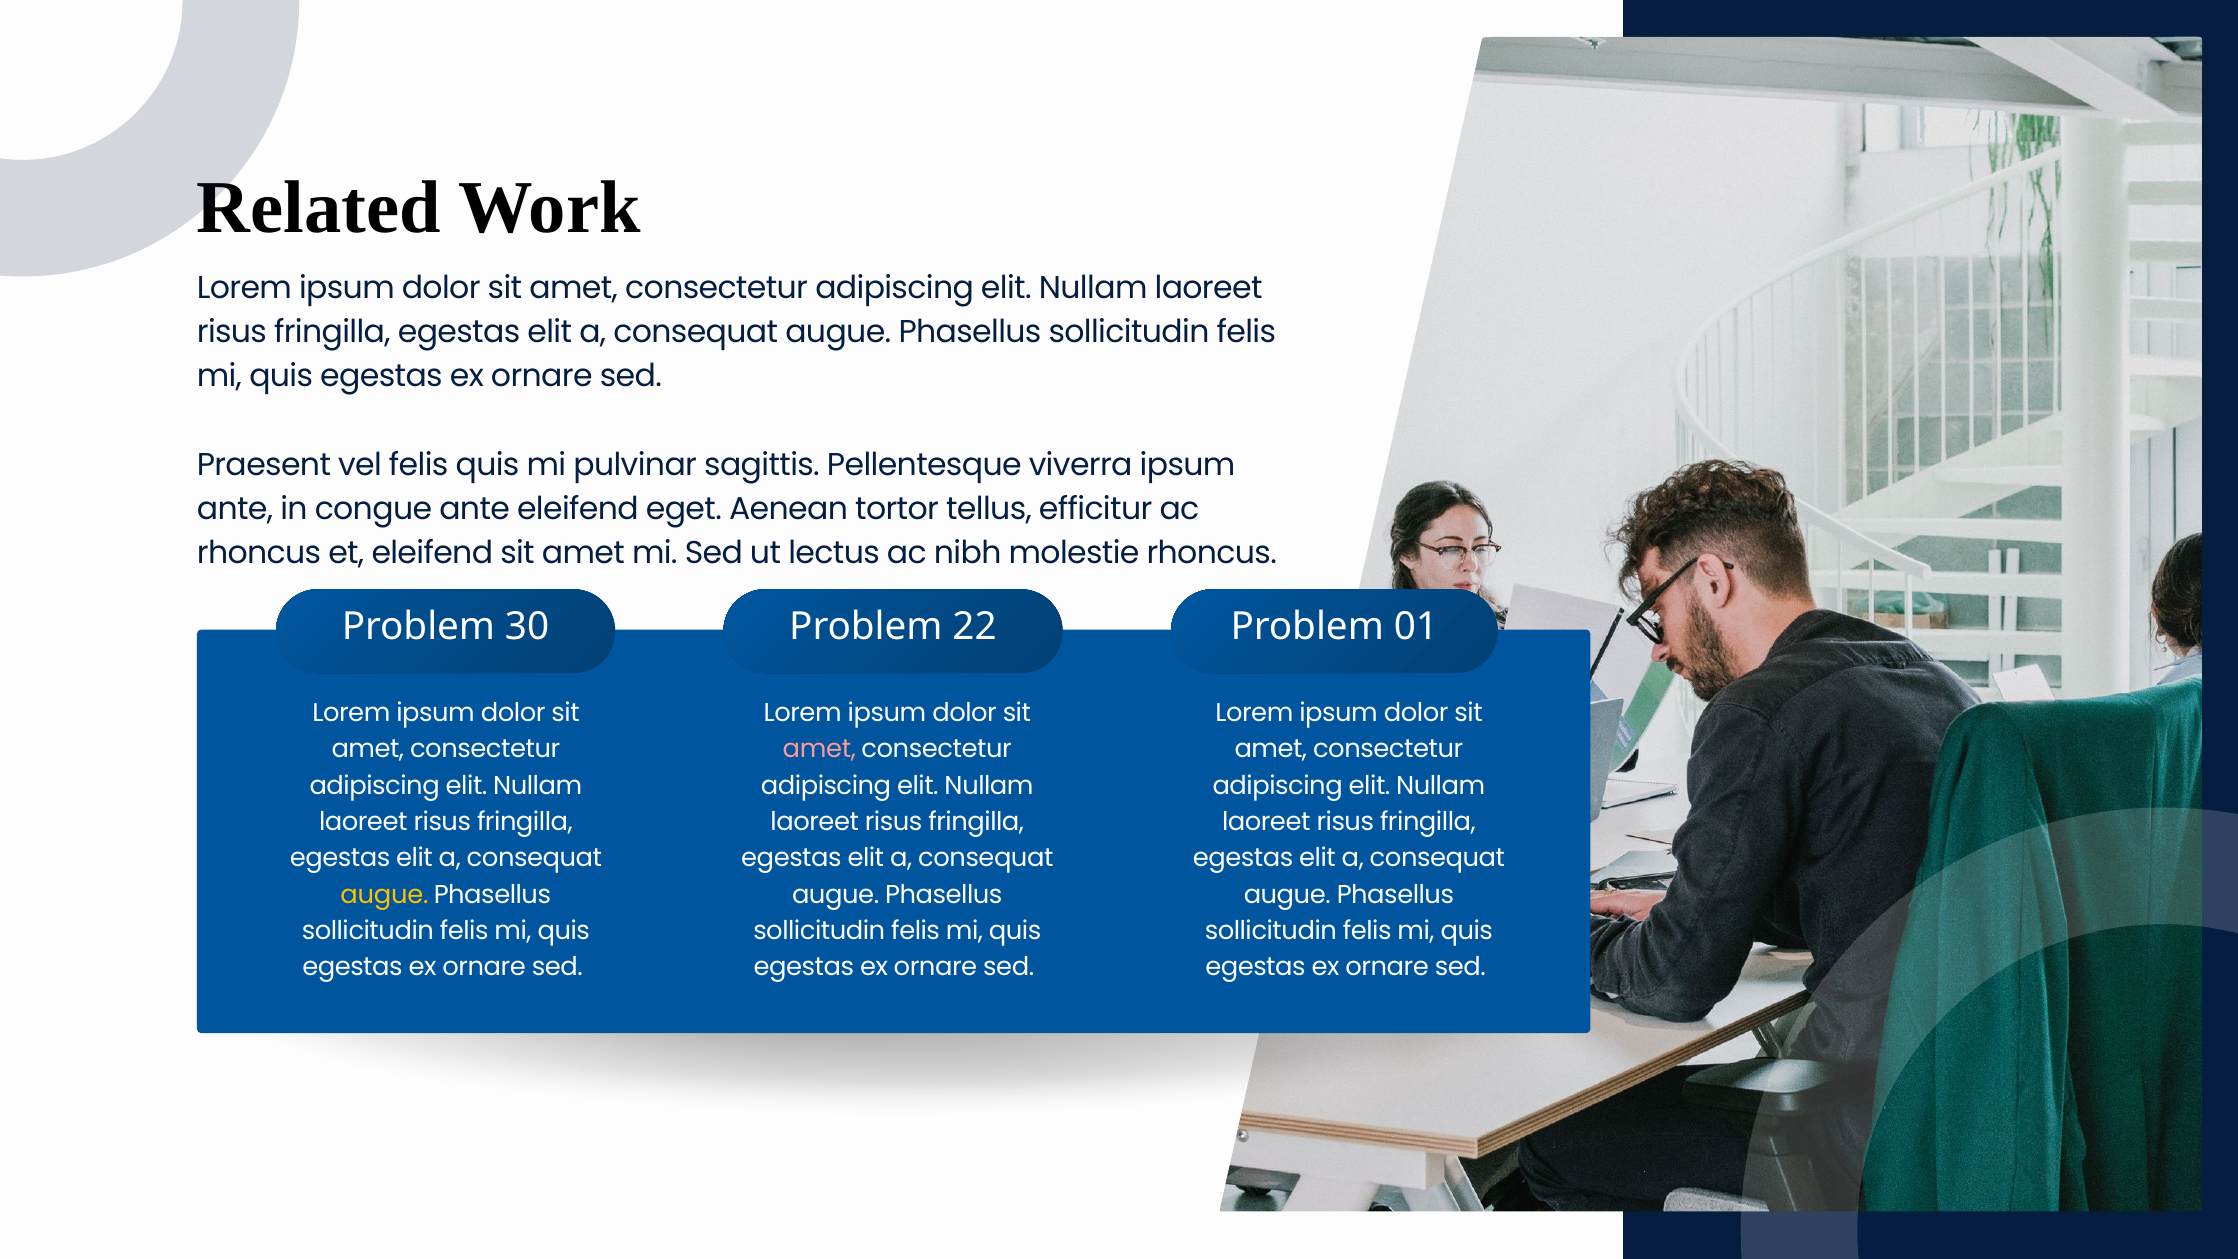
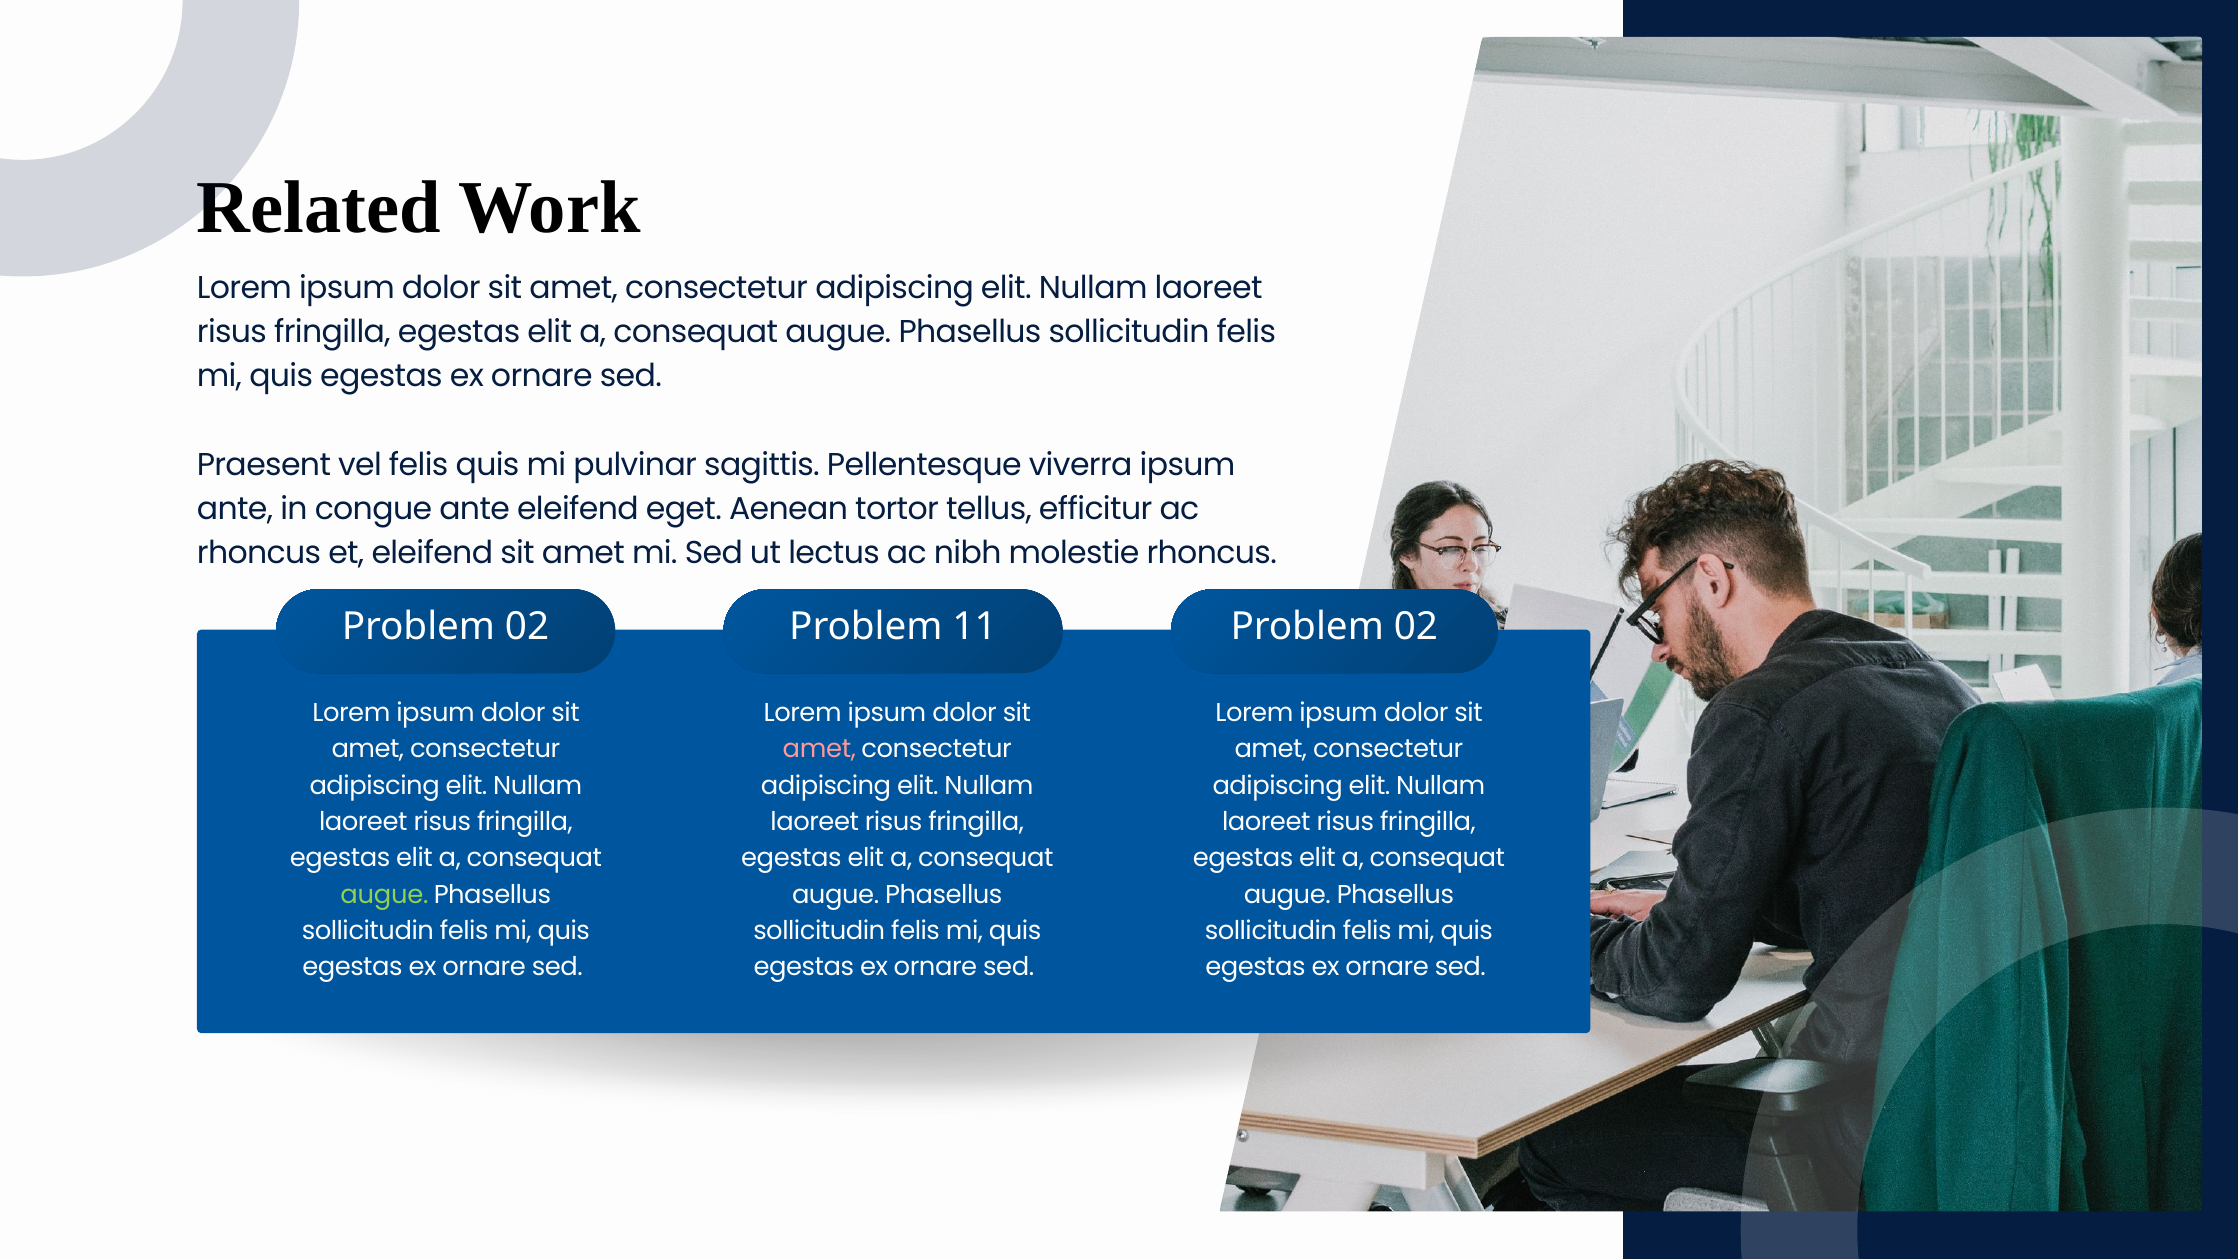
30 at (527, 627): 30 -> 02
22: 22 -> 11
01 at (1416, 627): 01 -> 02
augue at (384, 894) colour: yellow -> light green
